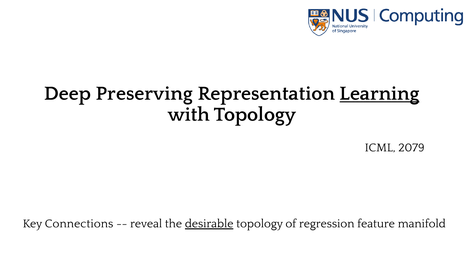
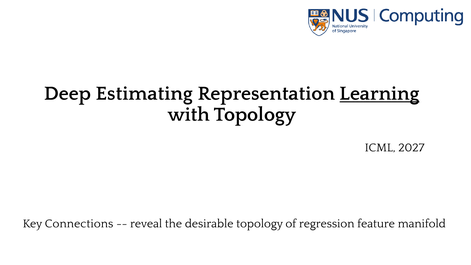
Preserving: Preserving -> Estimating
2079: 2079 -> 2027
desirable underline: present -> none
